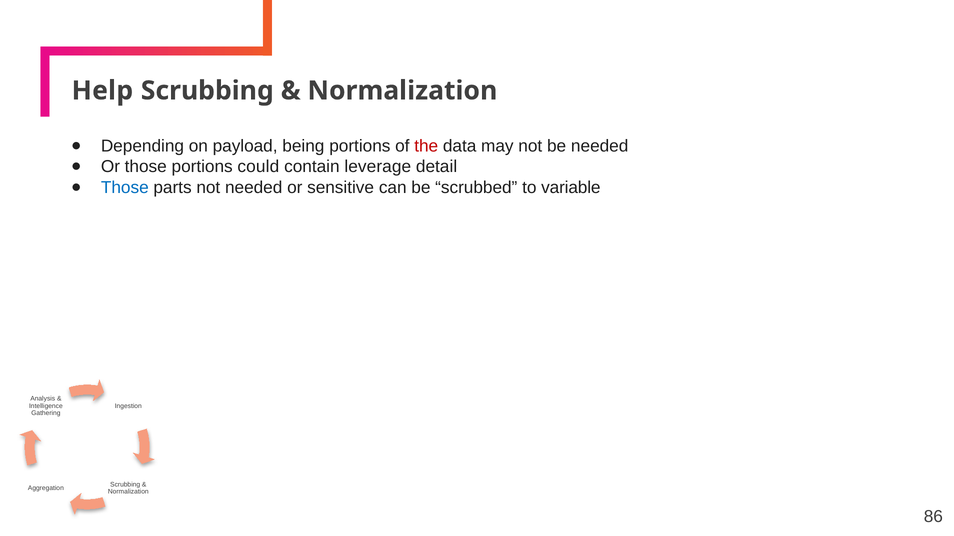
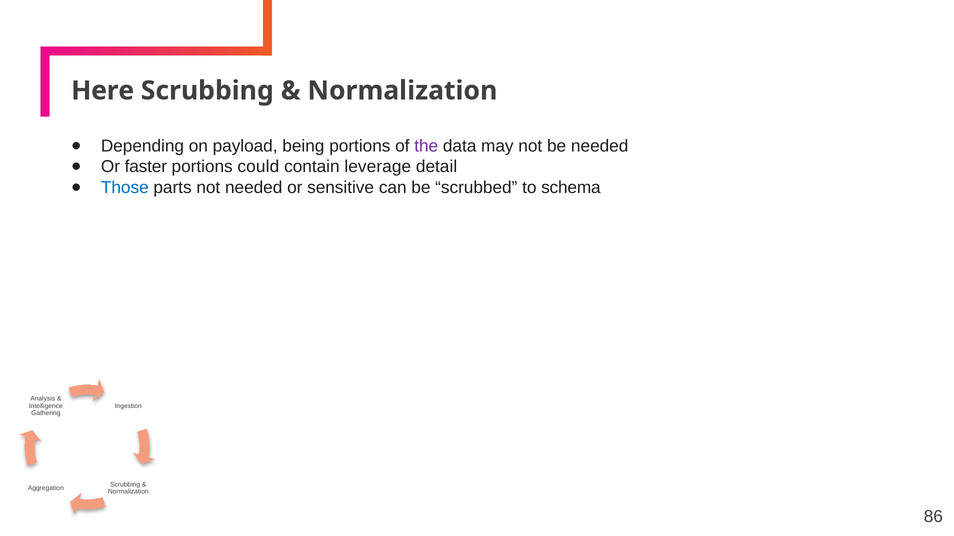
Help: Help -> Here
the colour: red -> purple
Or those: those -> faster
variable: variable -> schema
